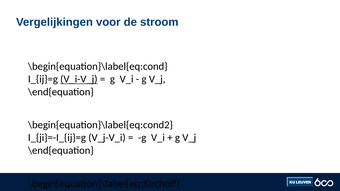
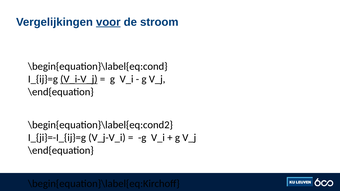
voor underline: none -> present
